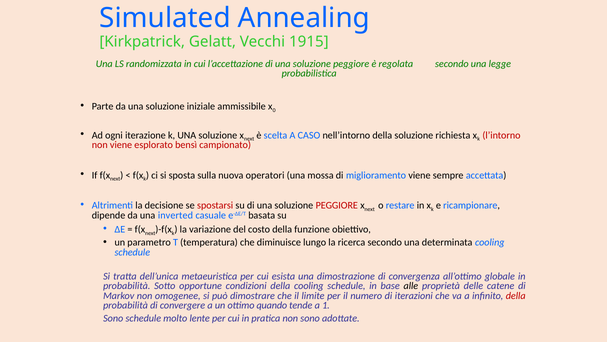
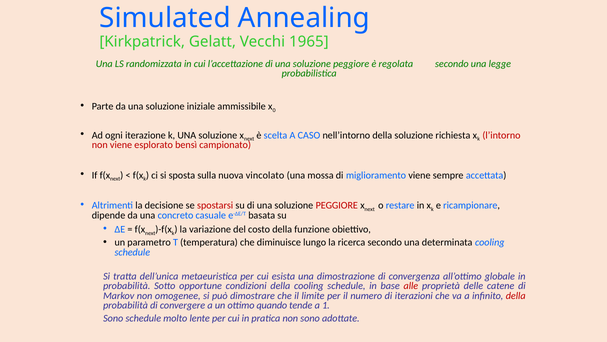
1915: 1915 -> 1965
operatori: operatori -> vincolato
inverted: inverted -> concreto
alle colour: black -> red
